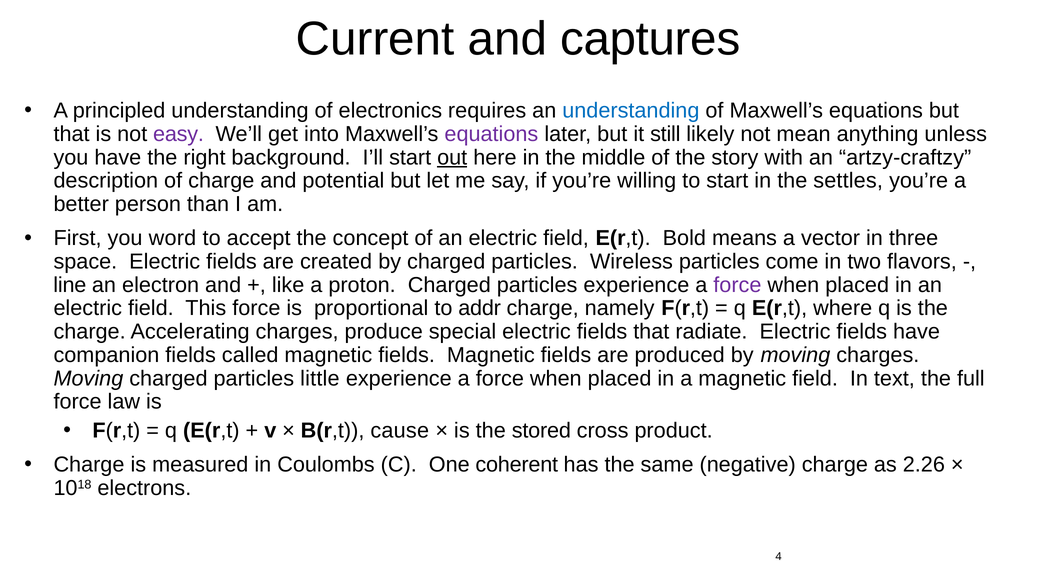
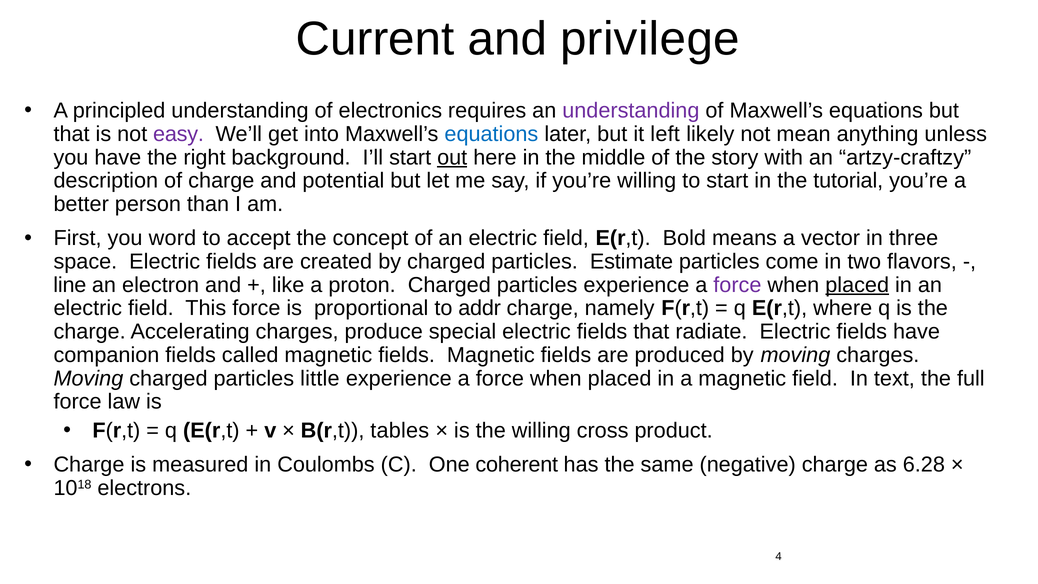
captures: captures -> privilege
understanding at (631, 111) colour: blue -> purple
equations at (491, 134) colour: purple -> blue
still: still -> left
settles: settles -> tutorial
Wireless: Wireless -> Estimate
placed at (857, 285) underline: none -> present
cause: cause -> tables
the stored: stored -> willing
2.26: 2.26 -> 6.28
